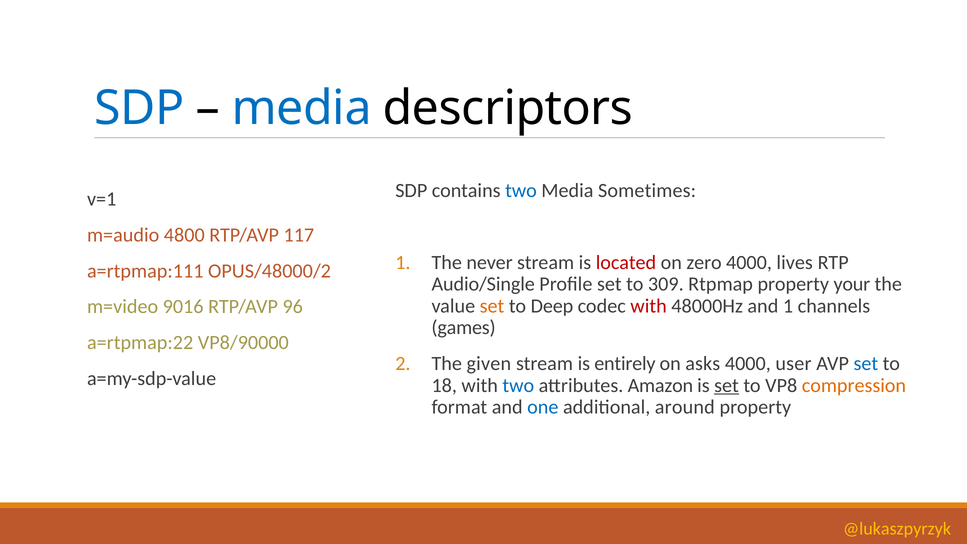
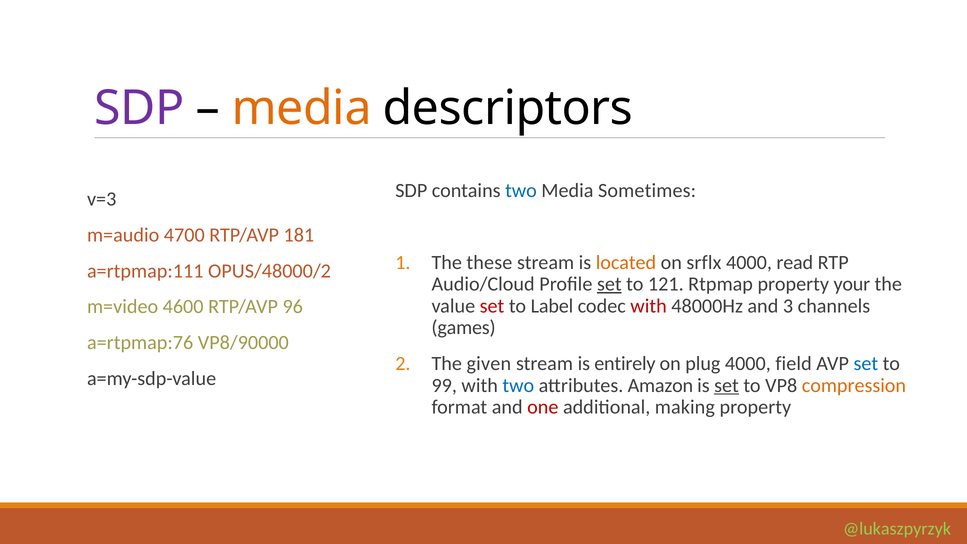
SDP at (139, 108) colour: blue -> purple
media at (302, 108) colour: blue -> orange
v=1: v=1 -> v=3
4800: 4800 -> 4700
117: 117 -> 181
never: never -> these
located colour: red -> orange
zero: zero -> srflx
lives: lives -> read
Audio/Single: Audio/Single -> Audio/Cloud
set at (609, 284) underline: none -> present
309: 309 -> 121
set at (492, 306) colour: orange -> red
Deep: Deep -> Label
and 1: 1 -> 3
9016: 9016 -> 4600
a=rtpmap:22: a=rtpmap:22 -> a=rtpmap:76
asks: asks -> plug
user: user -> field
18: 18 -> 99
one colour: blue -> red
around: around -> making
@lukaszpyrzyk colour: yellow -> light green
